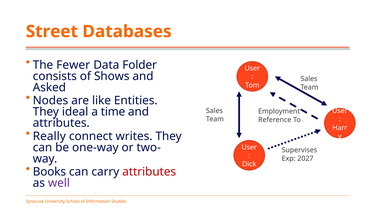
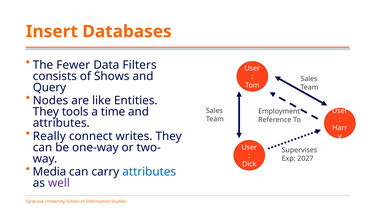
Street: Street -> Insert
Folder: Folder -> Filters
Asked: Asked -> Query
ideal: ideal -> tools
Books: Books -> Media
attributes at (149, 172) colour: red -> blue
